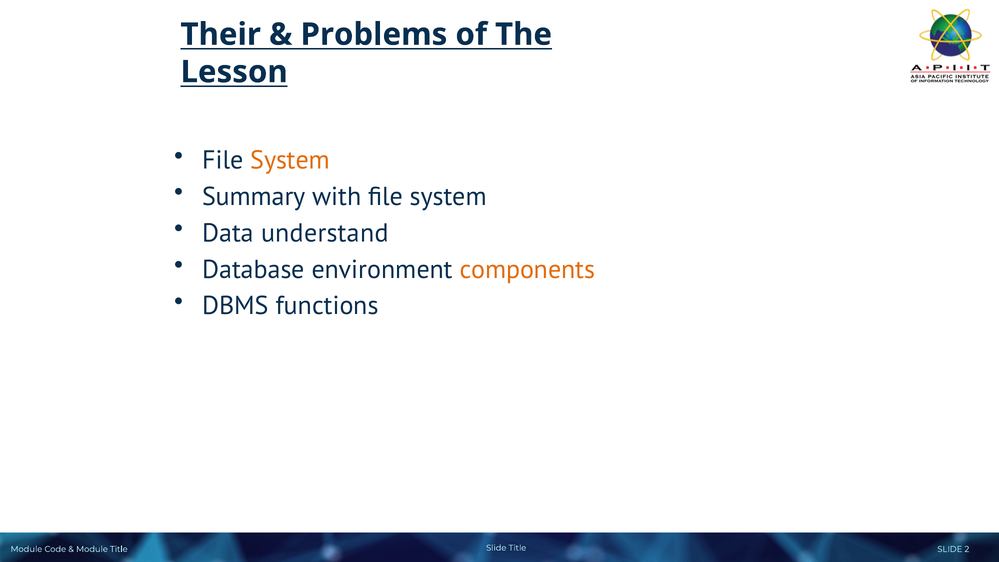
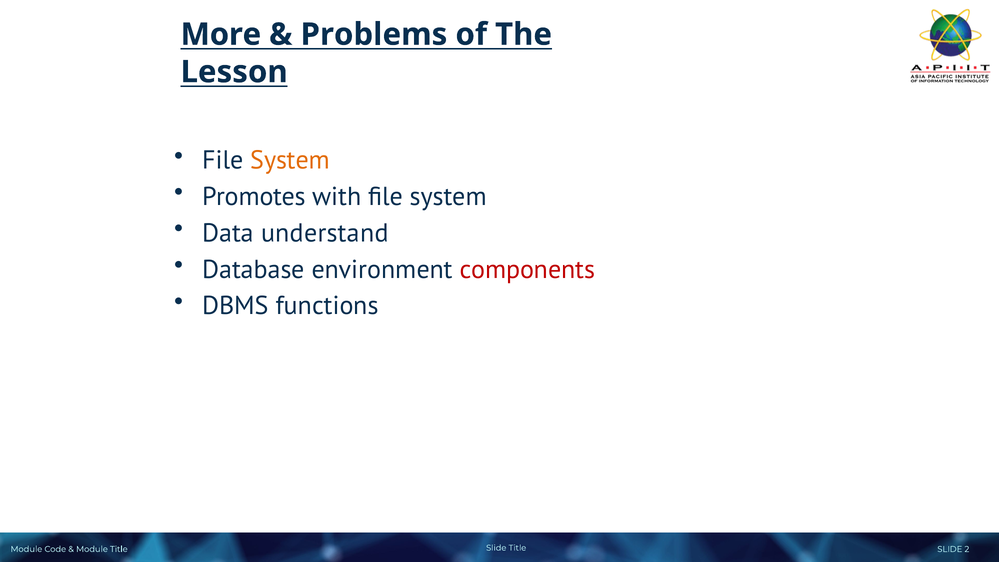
Their: Their -> More
Summary: Summary -> Promotes
components colour: orange -> red
